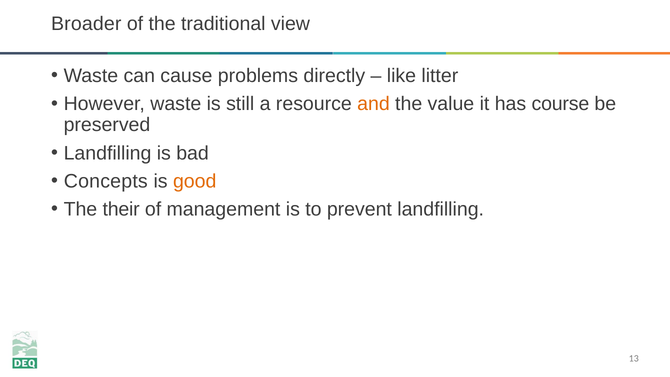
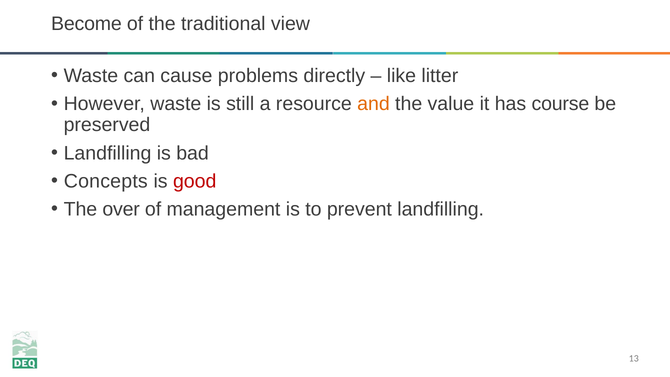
Broader: Broader -> Become
good colour: orange -> red
their: their -> over
